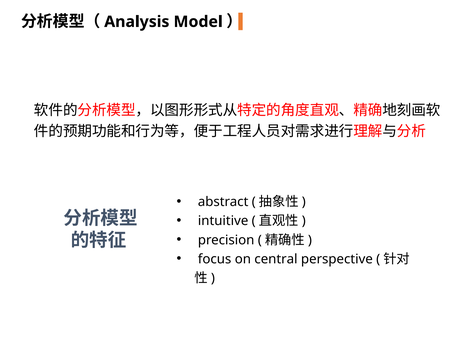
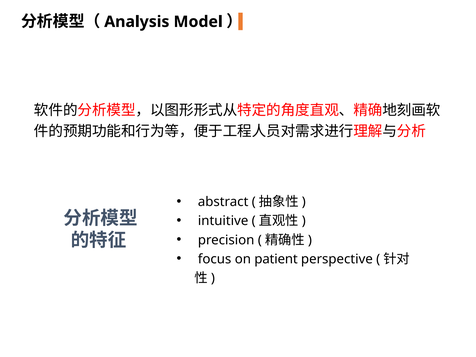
central: central -> patient
